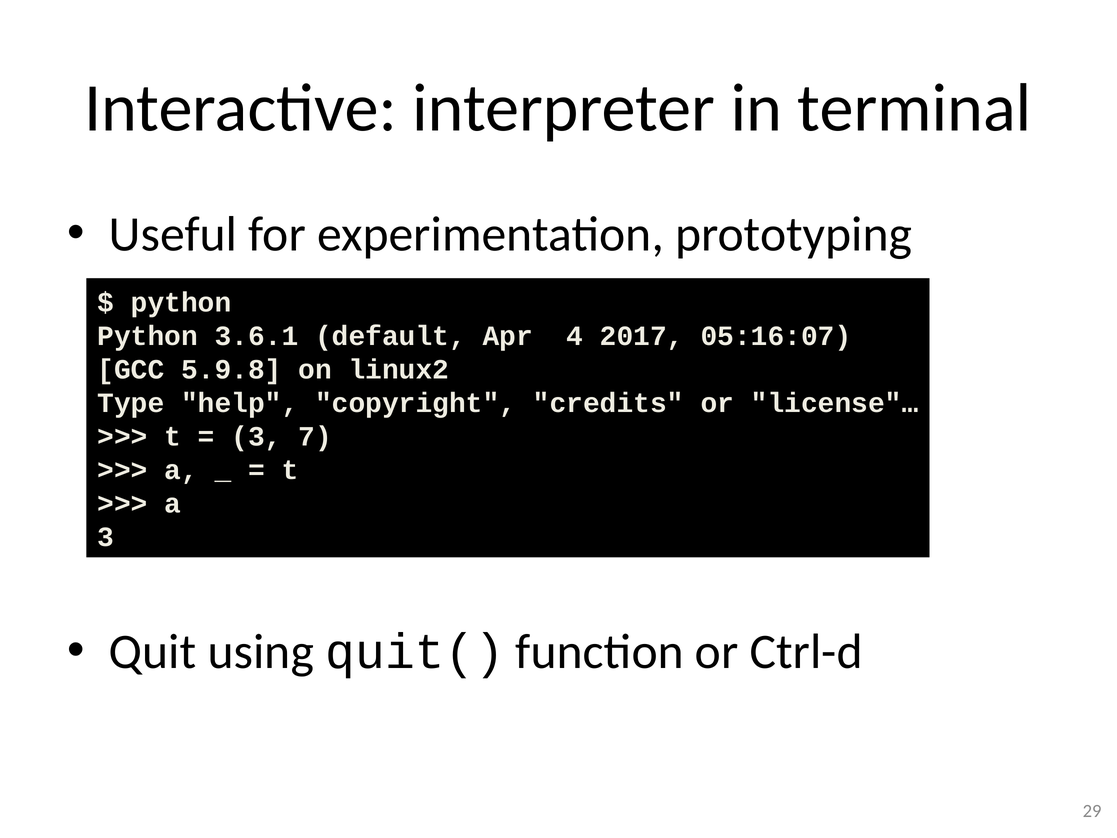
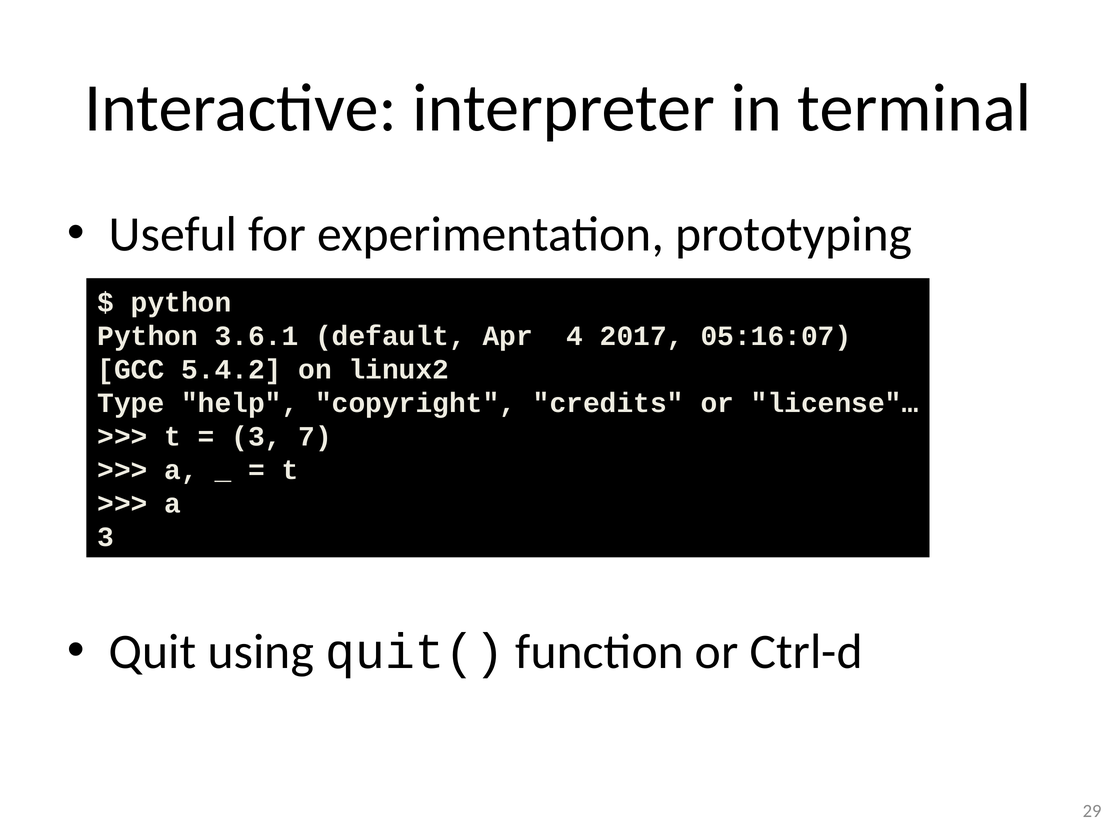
5.9.8: 5.9.8 -> 5.4.2
